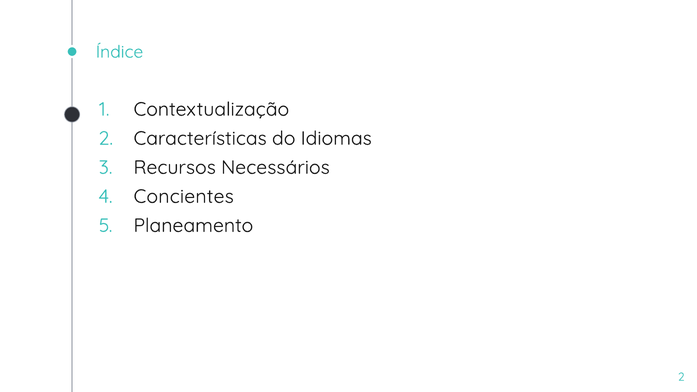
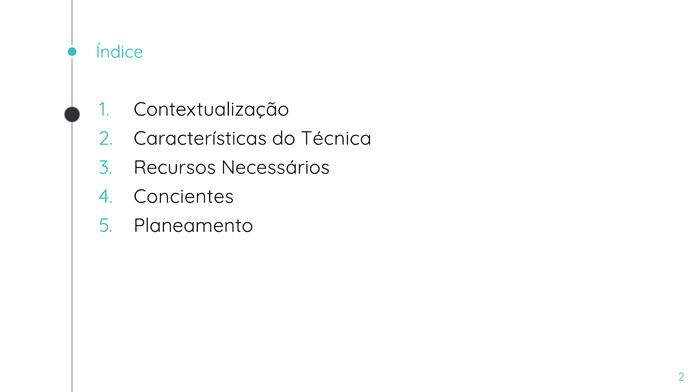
Idiomas: Idiomas -> Técnica
